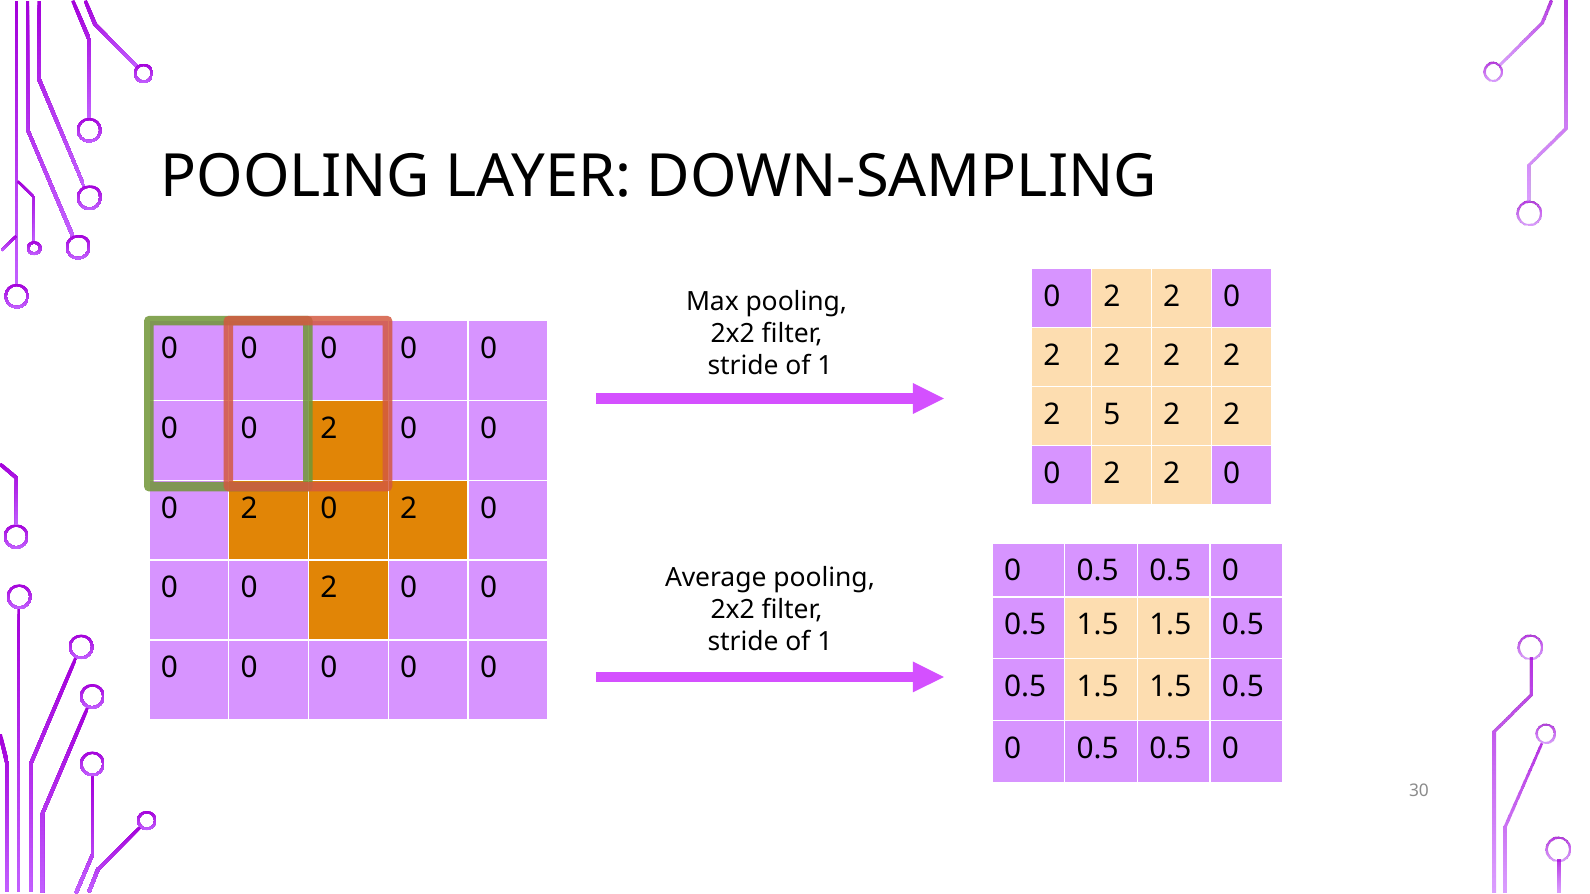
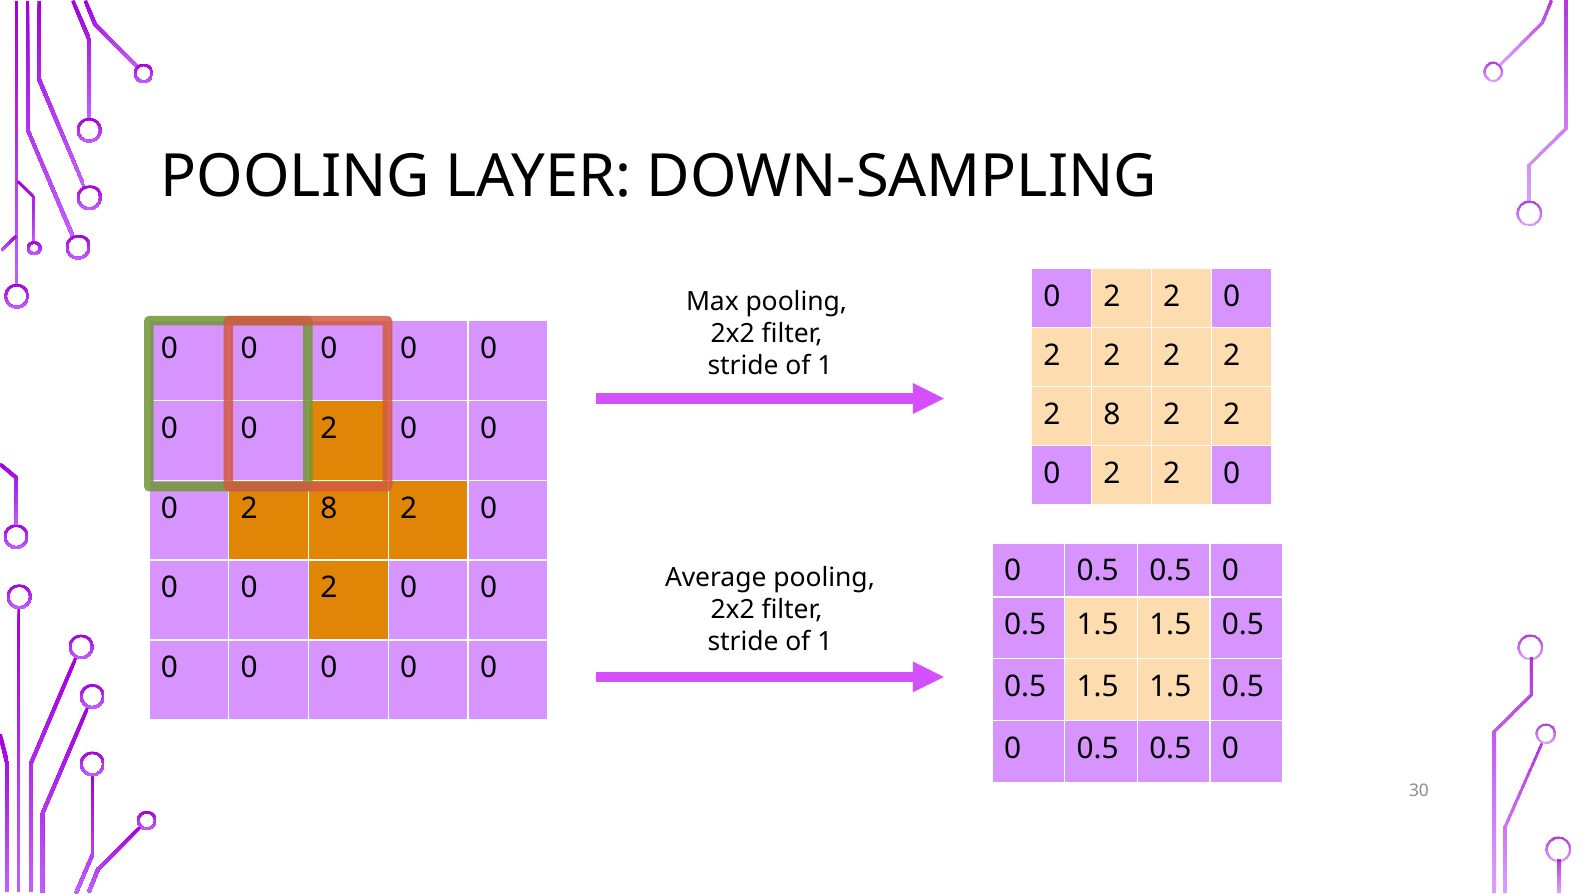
5 at (1112, 414): 5 -> 8
0 at (329, 508): 0 -> 8
